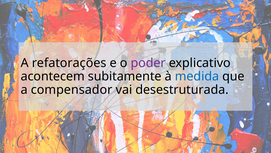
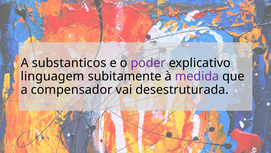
refatorações: refatorações -> substanticos
acontecem: acontecem -> linguagem
medida colour: blue -> purple
